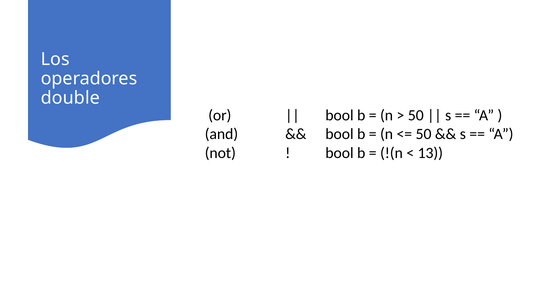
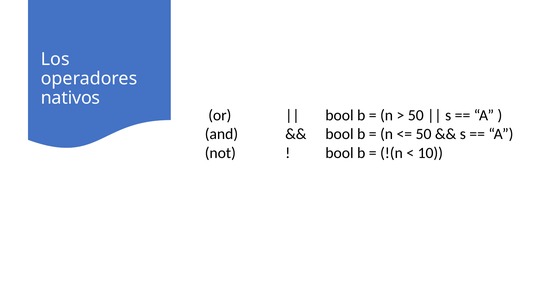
double: double -> nativos
13: 13 -> 10
